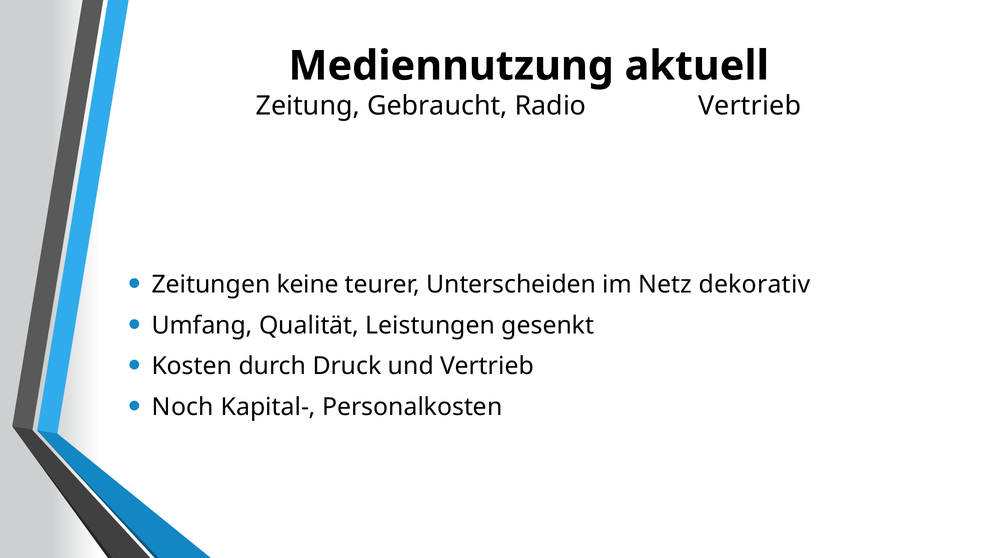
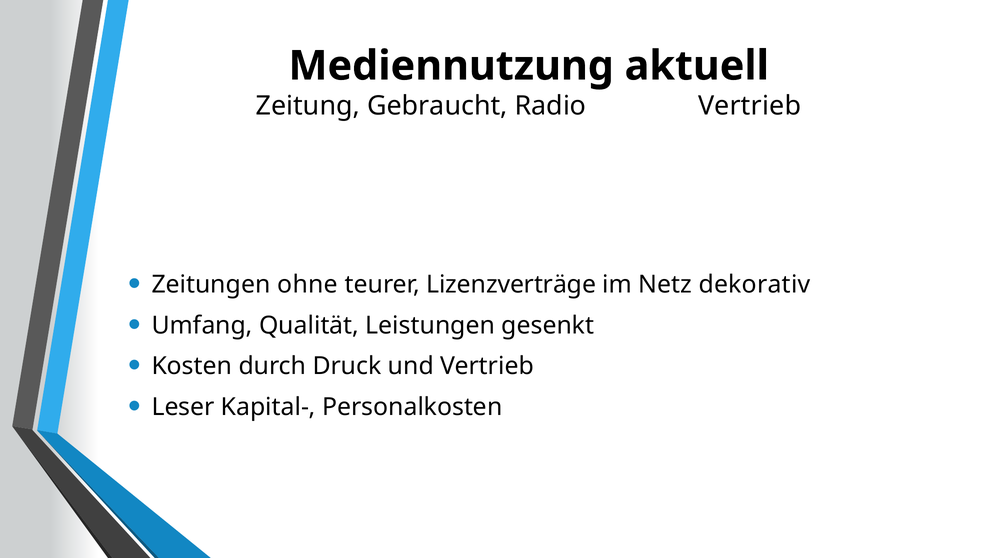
keine: keine -> ohne
Unterscheiden: Unterscheiden -> Lizenzverträge
Noch: Noch -> Leser
